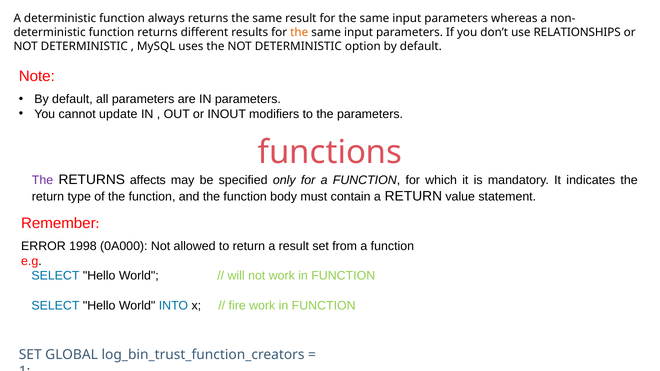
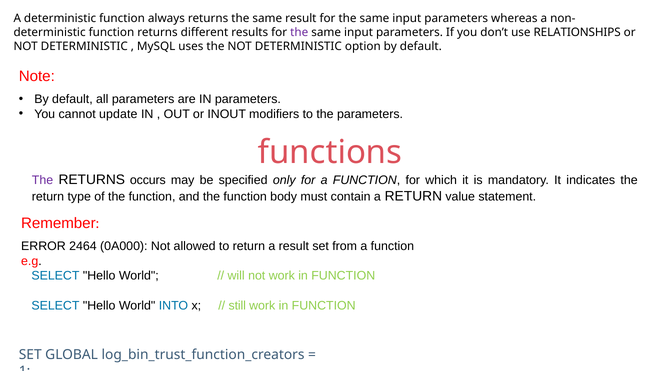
the at (299, 32) colour: orange -> purple
affects: affects -> occurs
1998: 1998 -> 2464
fire: fire -> still
